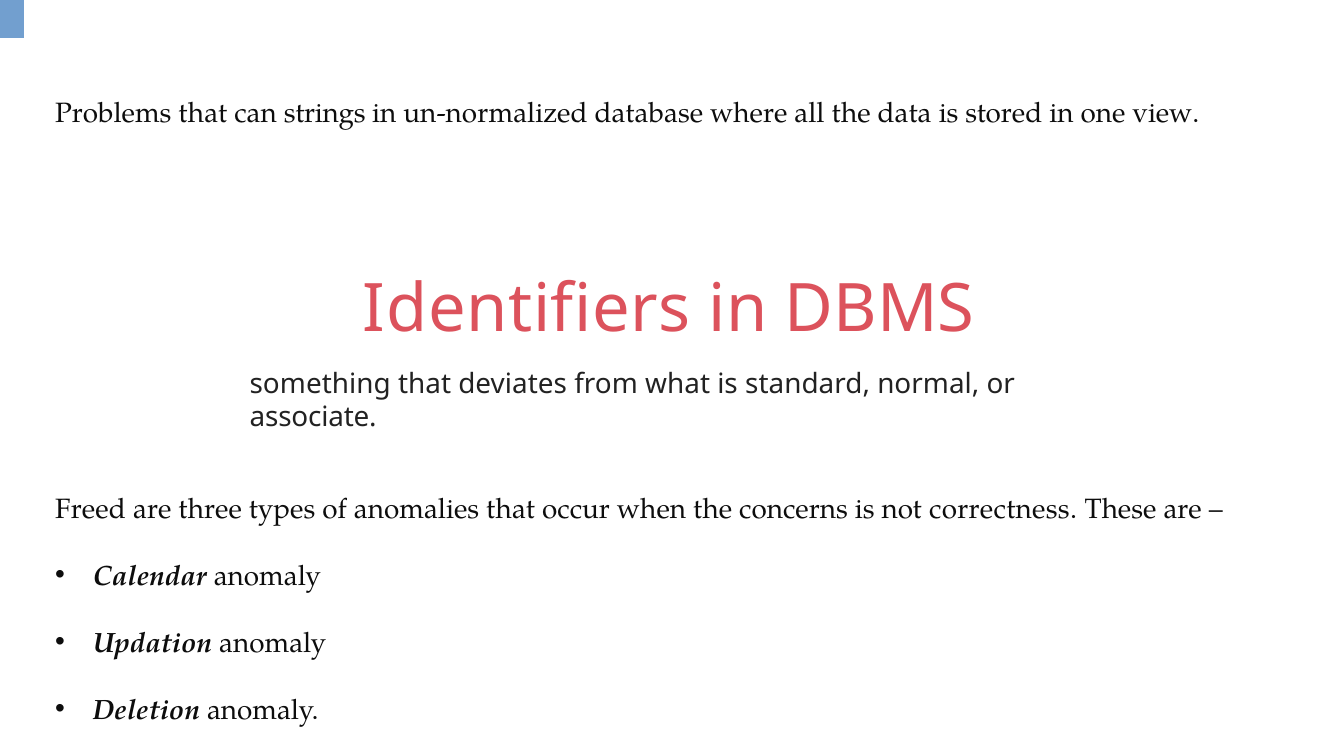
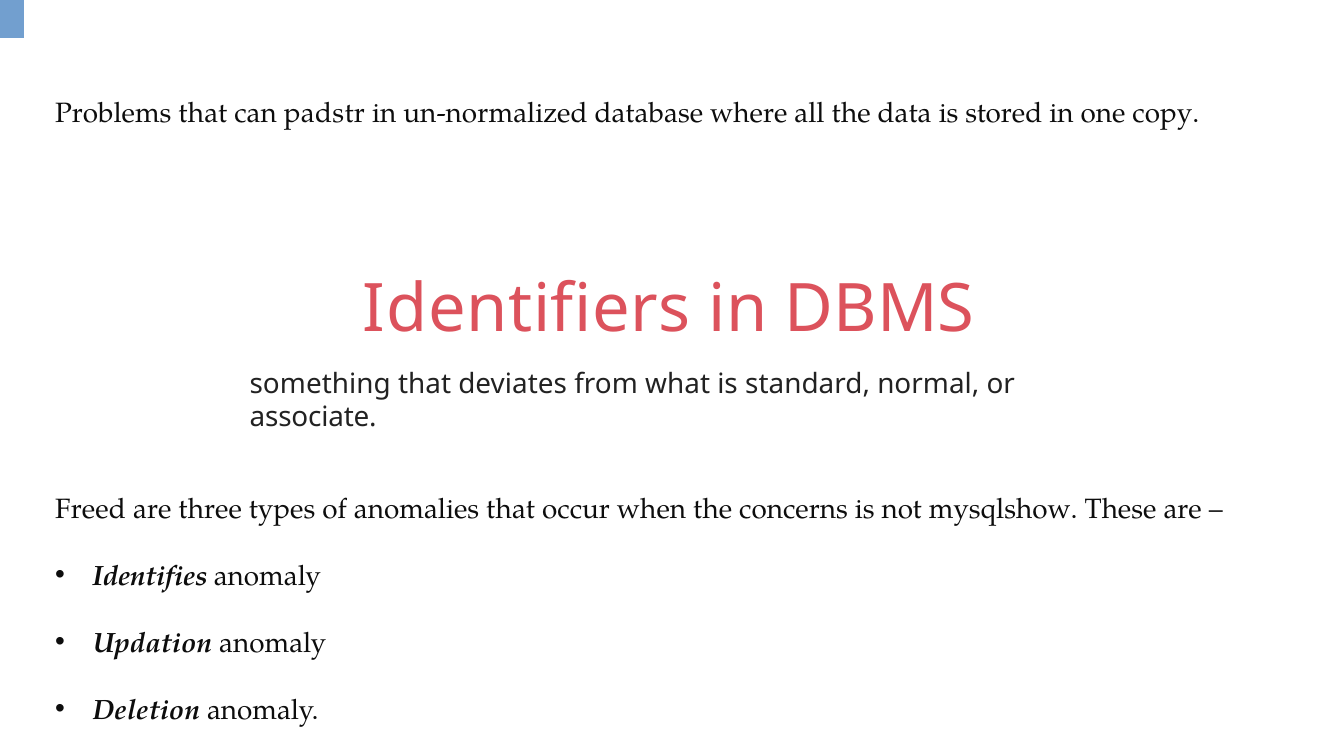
strings: strings -> padstr
view: view -> copy
correctness: correctness -> mysqlshow
Calendar: Calendar -> Identifies
